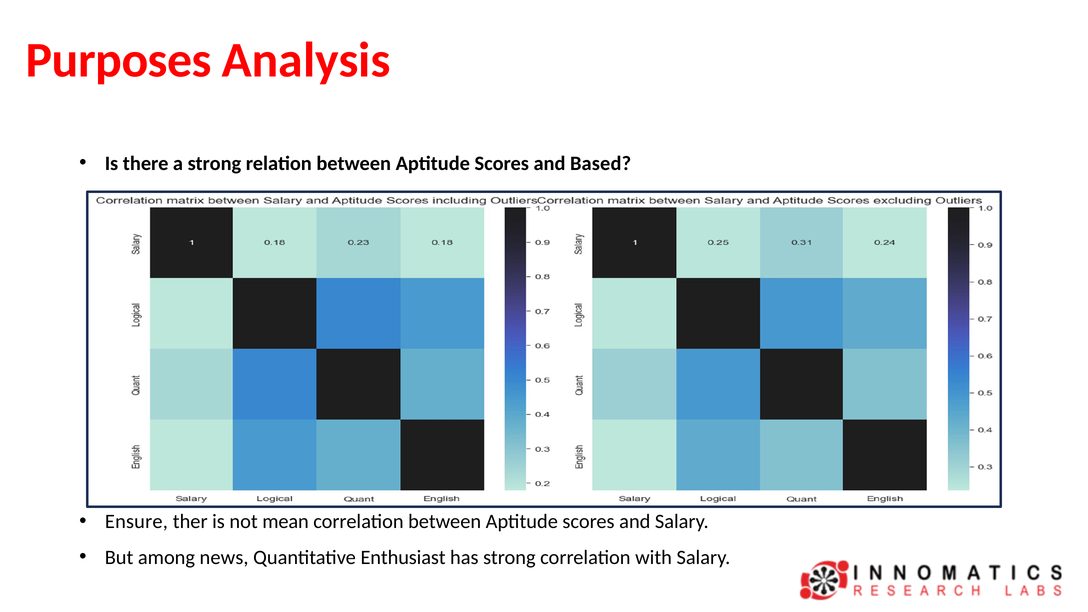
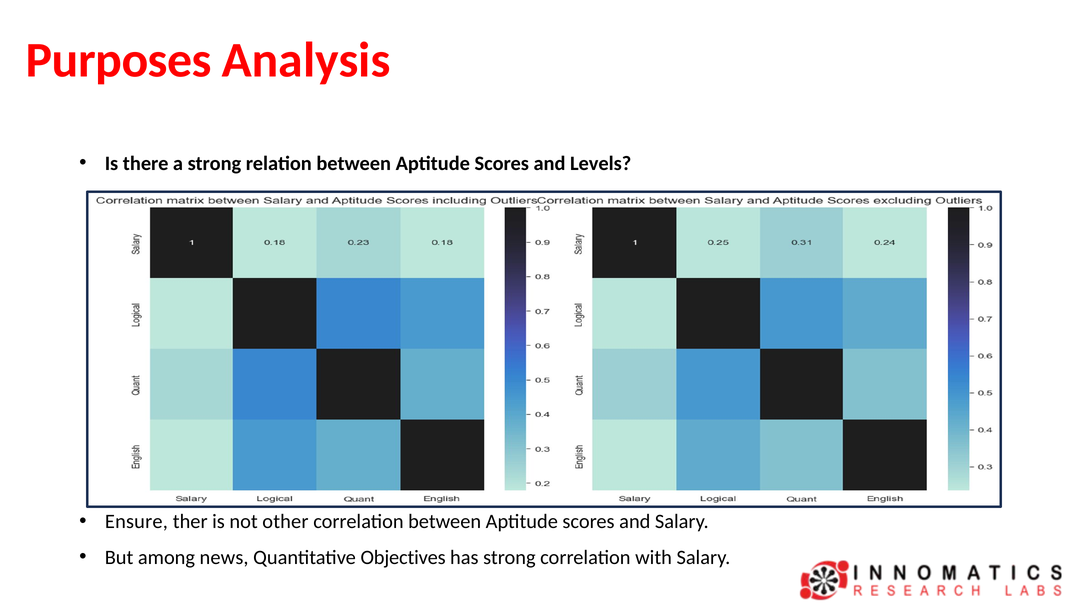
Based: Based -> Levels
mean: mean -> other
Enthusiast: Enthusiast -> Objectives
